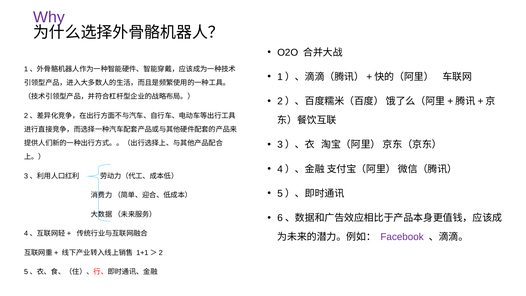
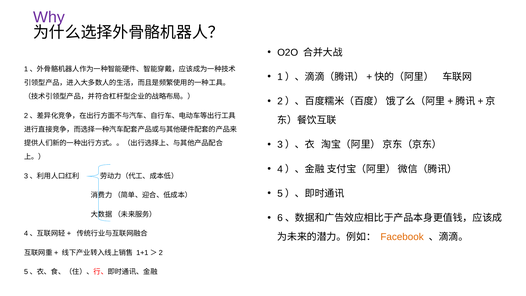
Facebook colour: purple -> orange
